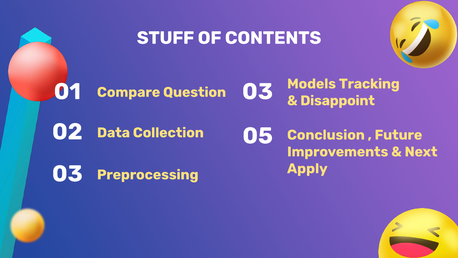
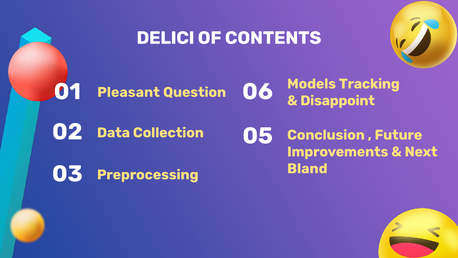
STUFF: STUFF -> DELICI
01 03: 03 -> 06
Compare: Compare -> Pleasant
Apply: Apply -> Bland
